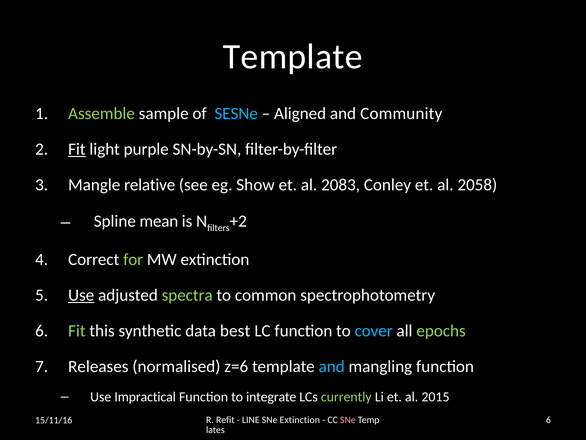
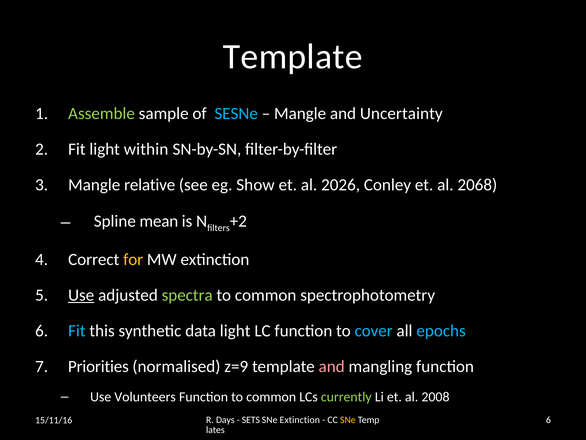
Aligned at (300, 113): Aligned -> Mangle
Community: Community -> Uncertainty
Fit at (77, 149) underline: present -> none
purple: purple -> within
2083: 2083 -> 2026
2058: 2058 -> 2068
for colour: light green -> yellow
Fit at (77, 330) colour: light green -> light blue
data best: best -> light
epochs colour: light green -> light blue
Releases: Releases -> Priorities
z=6: z=6 -> z=9
and at (332, 366) colour: light blue -> pink
Impractical: Impractical -> Volunteers
Function to integrate: integrate -> common
2015: 2015 -> 2008
Refit: Refit -> Days
LINE: LINE -> SETS
SNe at (348, 420) colour: pink -> yellow
